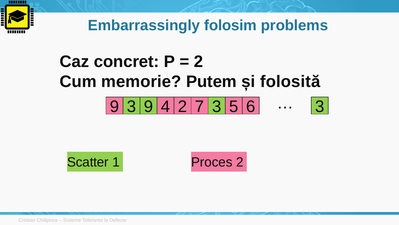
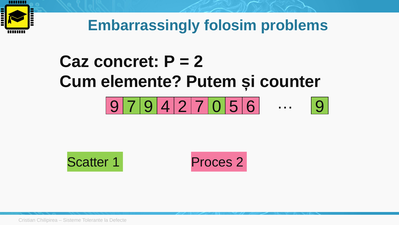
memorie: memorie -> elemente
folosită: folosită -> counter
9 3: 3 -> 7
7 3: 3 -> 0
6 3: 3 -> 9
